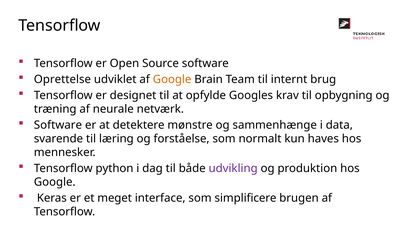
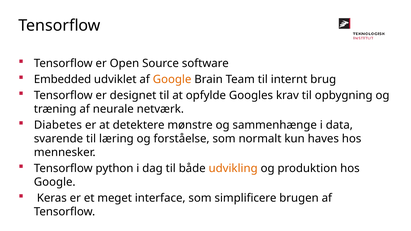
Oprettelse: Oprettelse -> Embedded
Software at (58, 125): Software -> Diabetes
udvikling colour: purple -> orange
